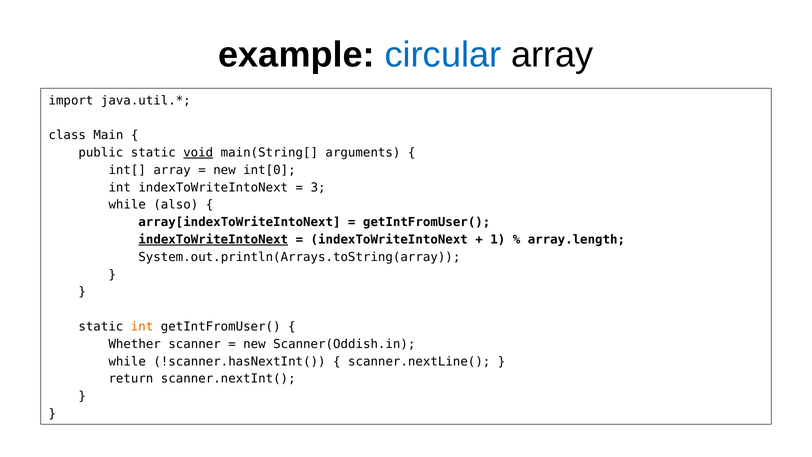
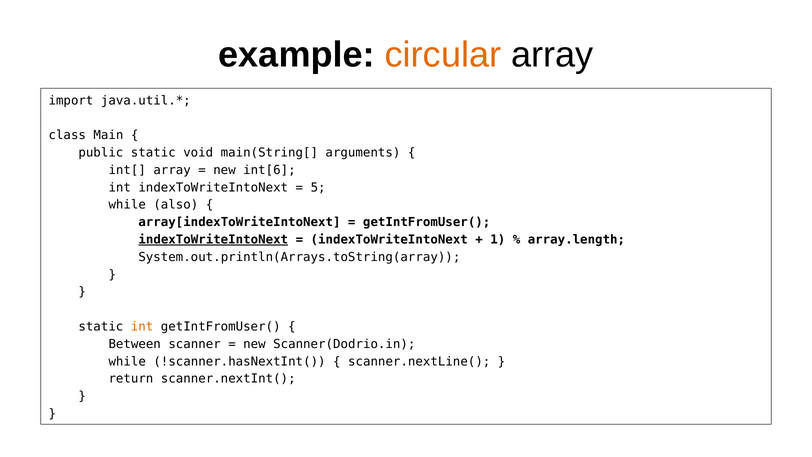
circular colour: blue -> orange
void underline: present -> none
int[0: int[0 -> int[6
3: 3 -> 5
Whether: Whether -> Between
Scanner(Oddish.in: Scanner(Oddish.in -> Scanner(Dodrio.in
